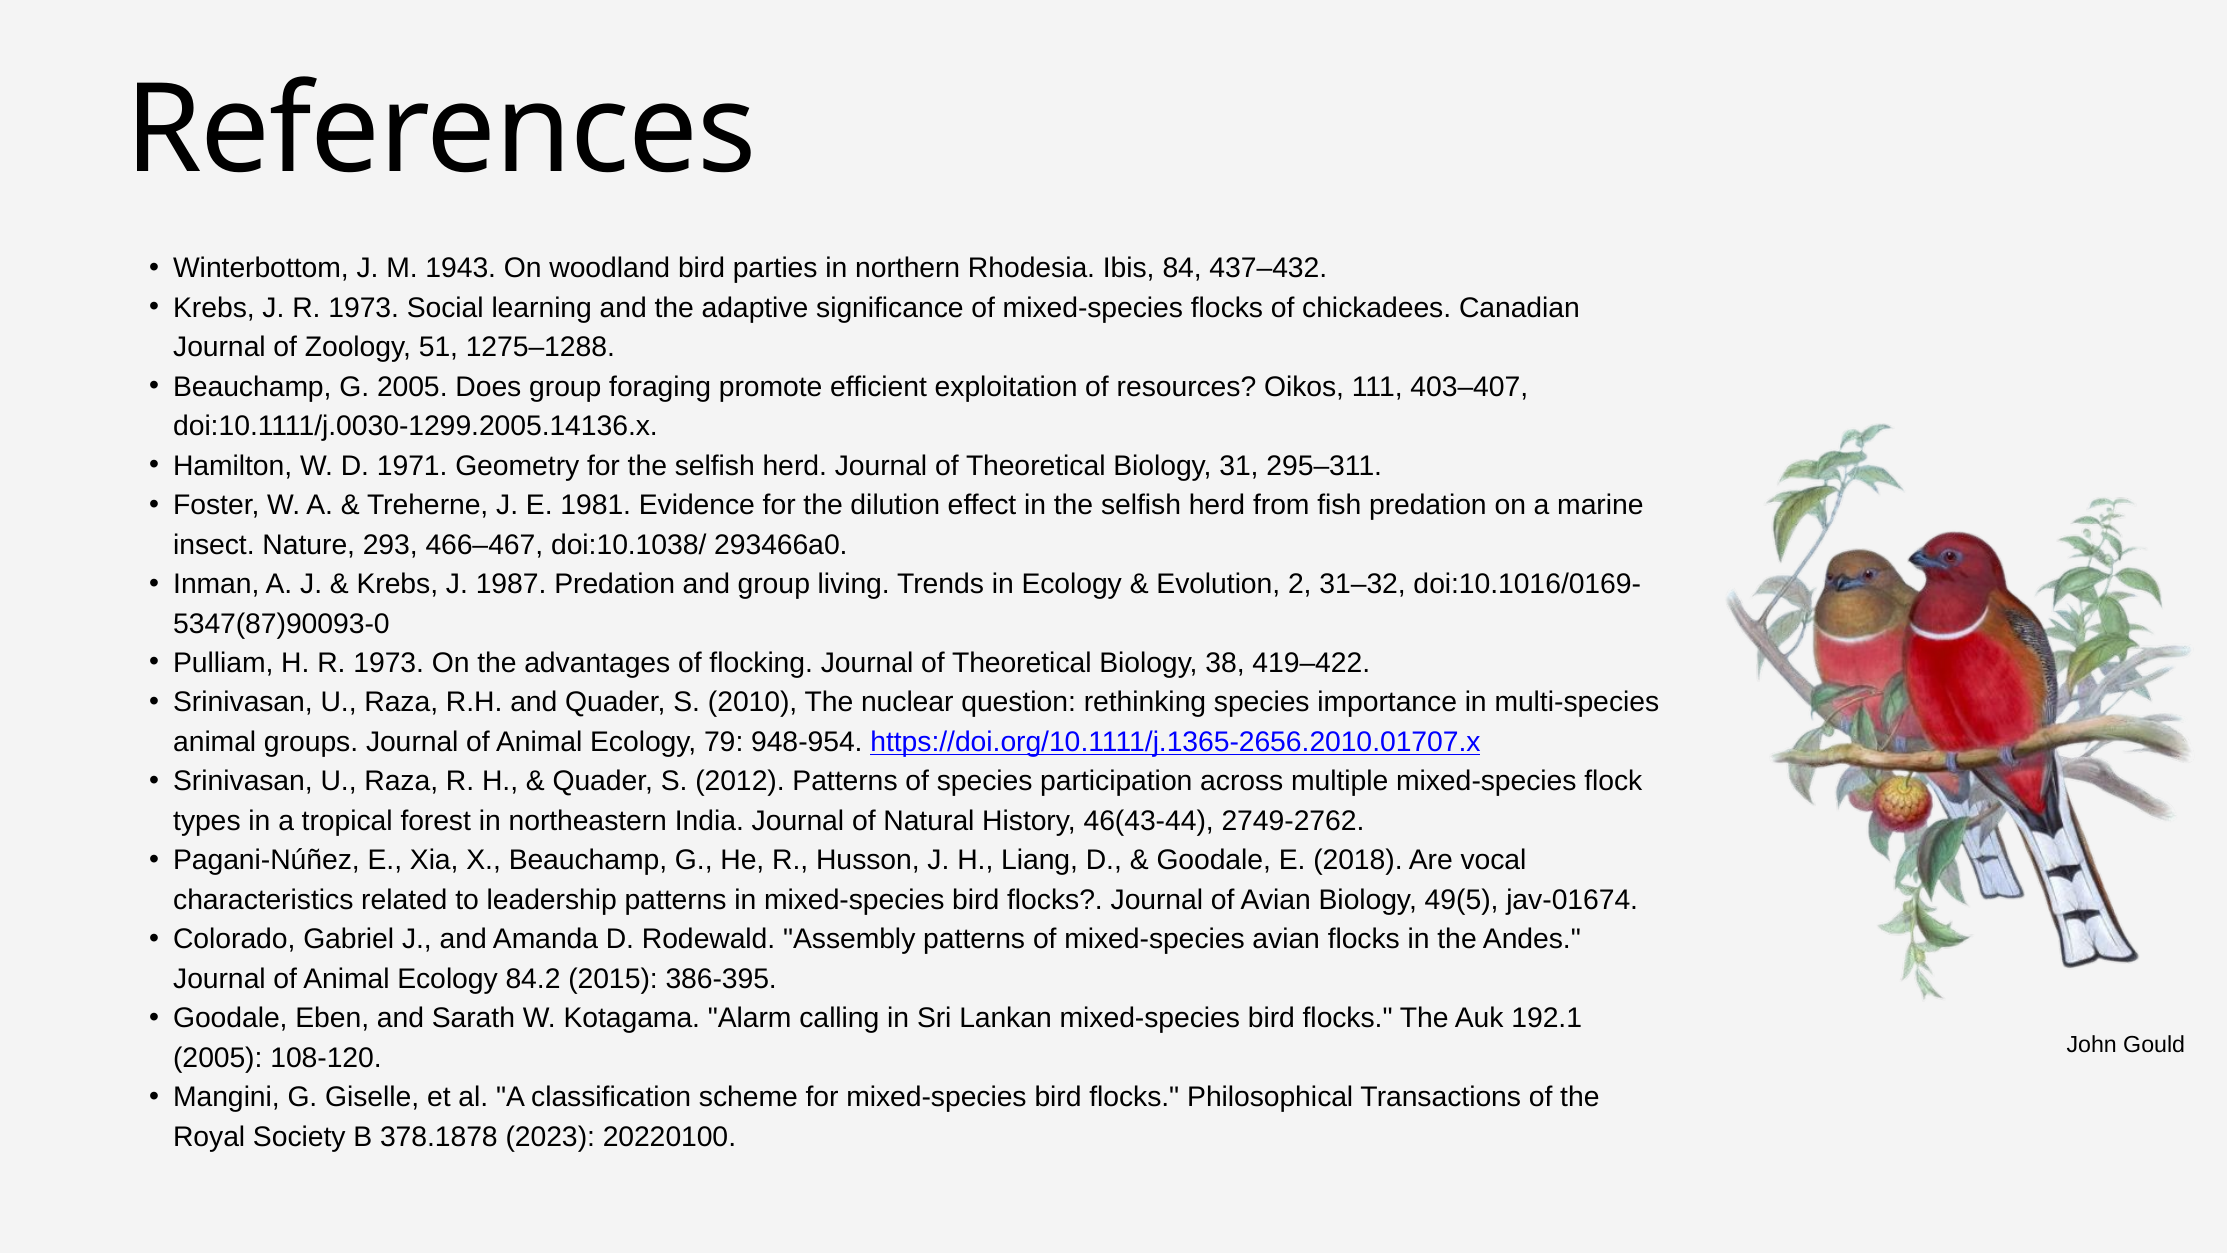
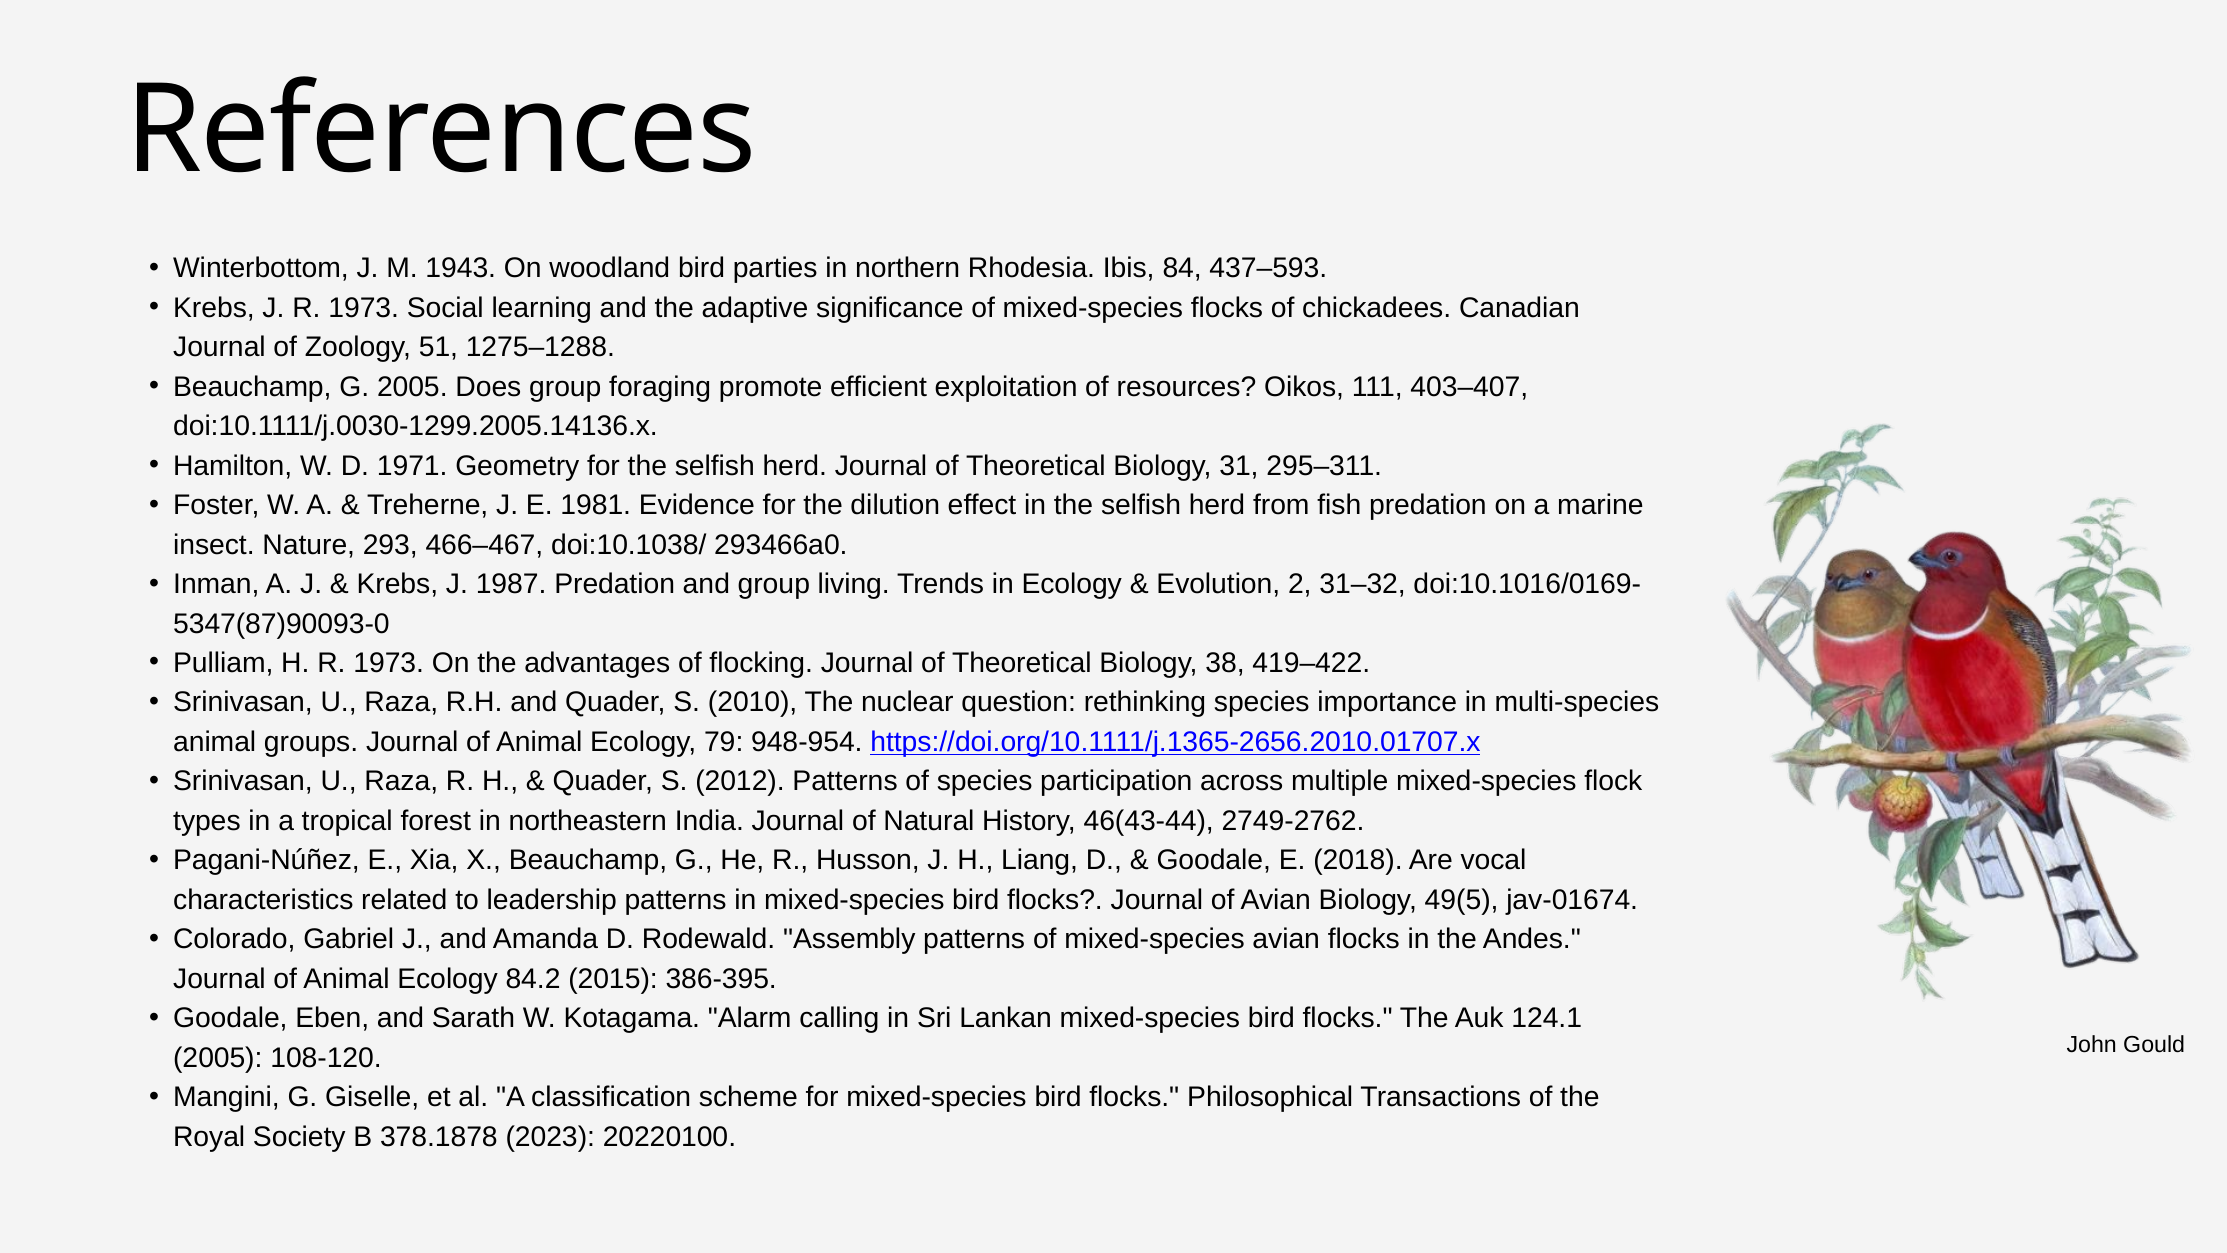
437–432: 437–432 -> 437–593
192.1: 192.1 -> 124.1
